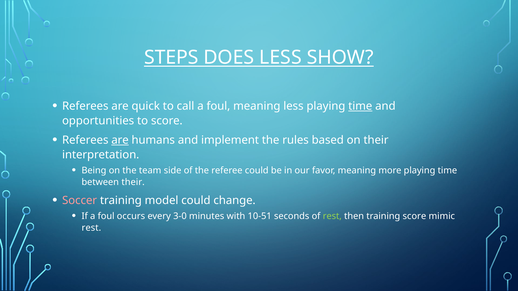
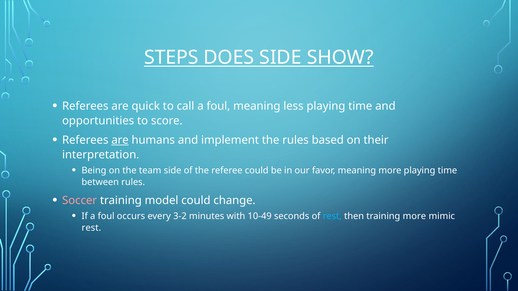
DOES LESS: LESS -> SIDE
time at (360, 106) underline: present -> none
between their: their -> rules
3-0: 3-0 -> 3-2
10-51: 10-51 -> 10-49
rest at (332, 216) colour: light green -> light blue
training score: score -> more
